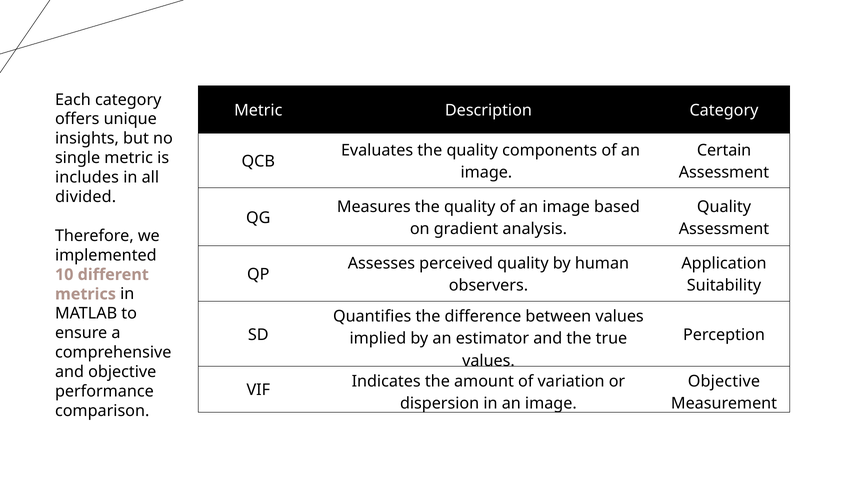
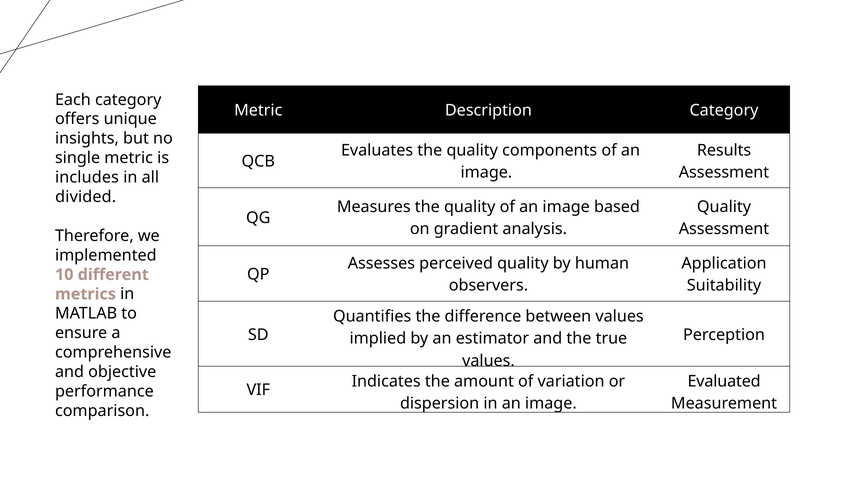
Certain: Certain -> Results
Objective at (724, 381): Objective -> Evaluated
